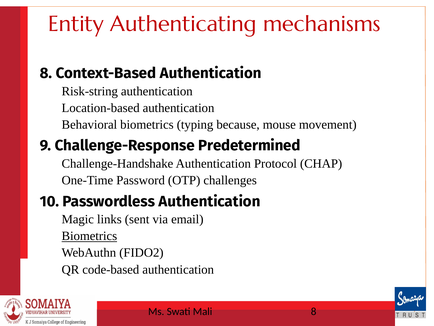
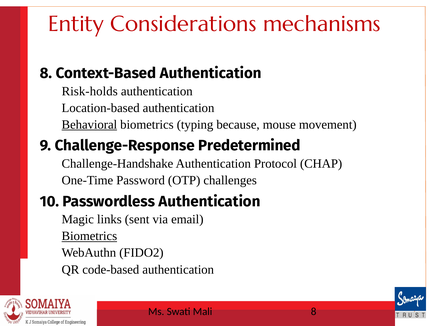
Authenticating: Authenticating -> Considerations
Risk-string: Risk-string -> Risk-holds
Behavioral underline: none -> present
